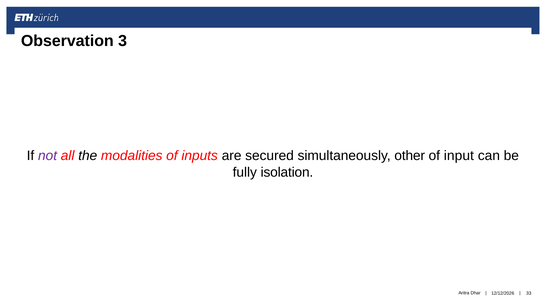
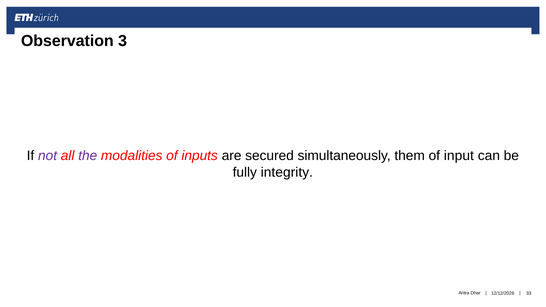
the colour: black -> purple
other: other -> them
isolation: isolation -> integrity
